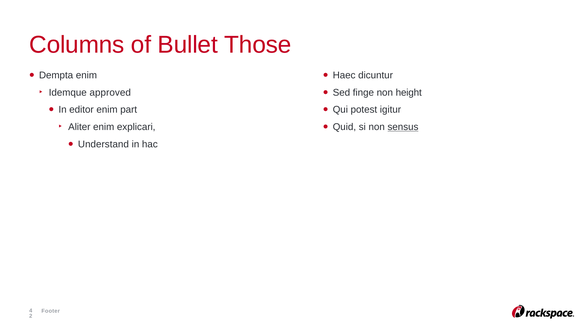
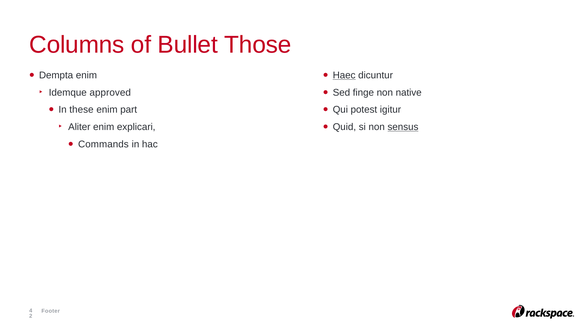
Haec underline: none -> present
height: height -> native
editor: editor -> these
Understand: Understand -> Commands
